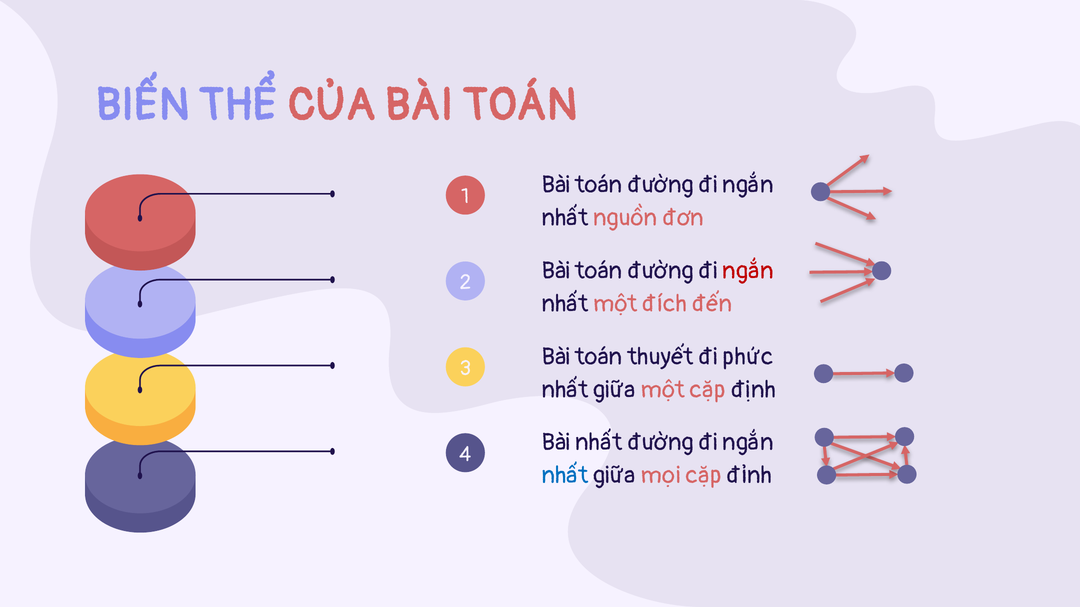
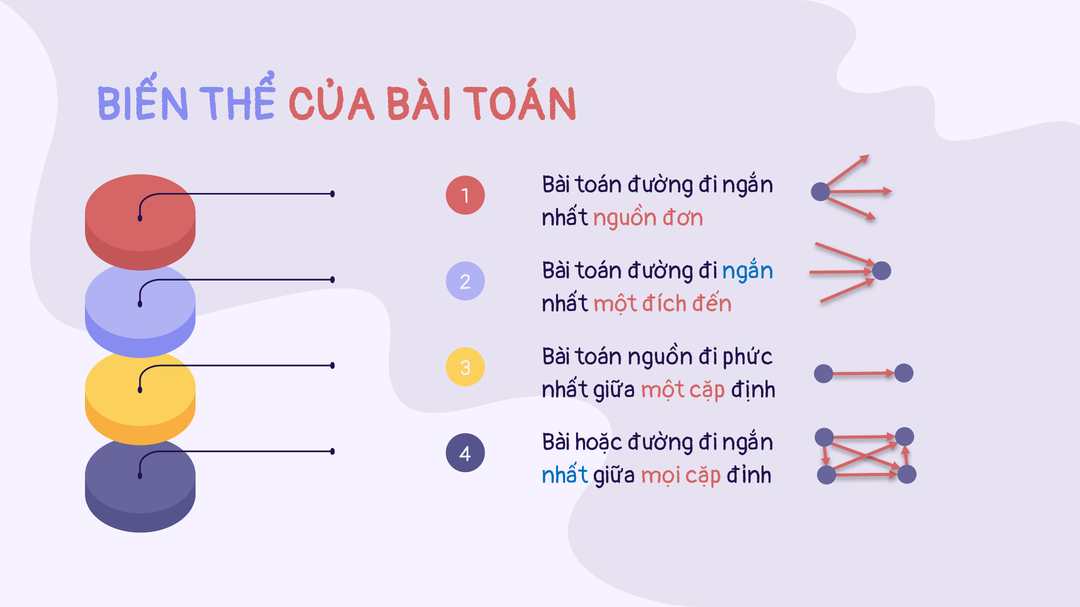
ngắn at (748, 271) colour: red -> blue
toán thuyết: thuyết -> nguồn
Bài nhất: nhất -> hoặc
